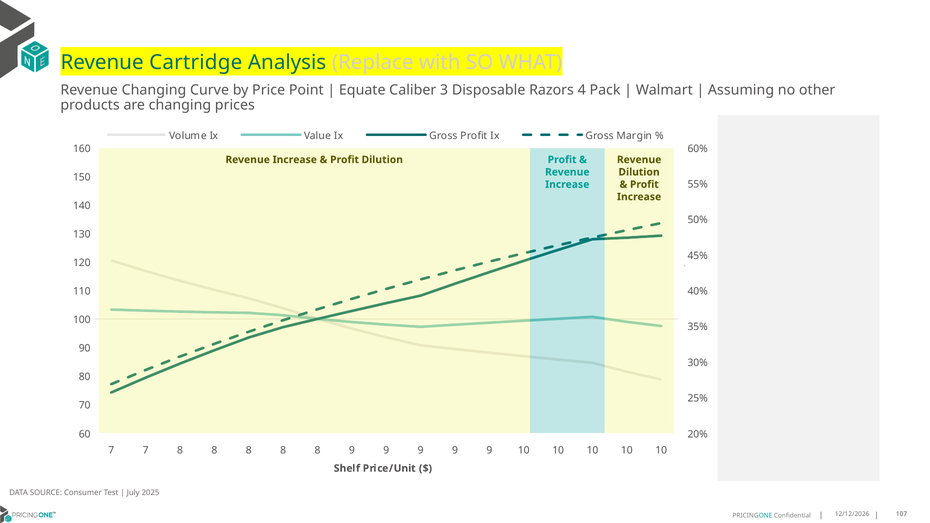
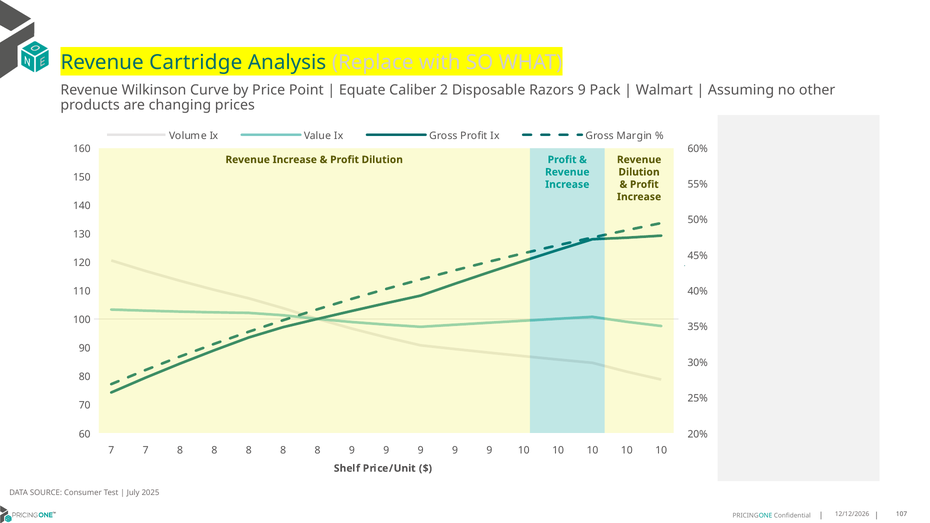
Revenue Changing: Changing -> Wilkinson
3: 3 -> 2
Razors 4: 4 -> 9
